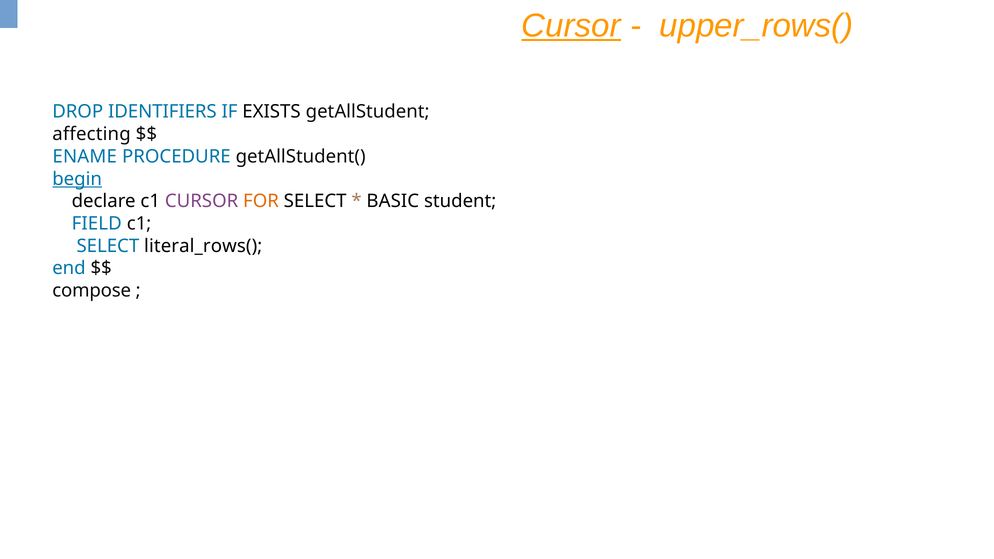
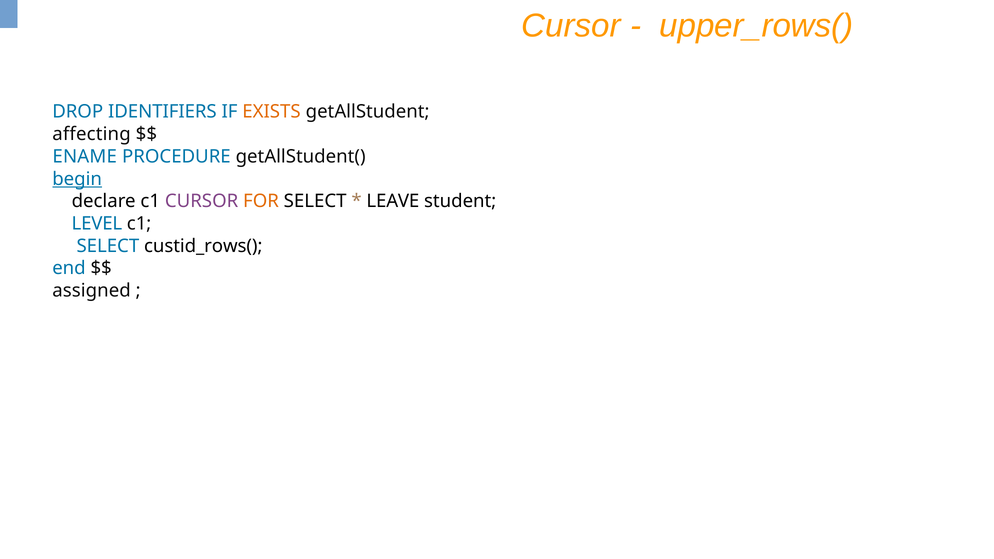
Cursor at (571, 26) underline: present -> none
EXISTS colour: black -> orange
BASIC: BASIC -> LEAVE
FIELD: FIELD -> LEVEL
literal_rows(: literal_rows( -> custid_rows(
compose: compose -> assigned
